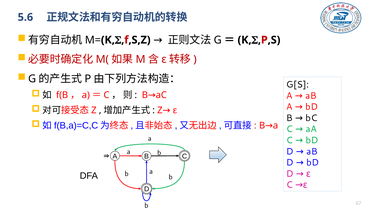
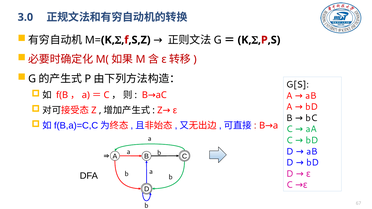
5.6: 5.6 -> 3.0
